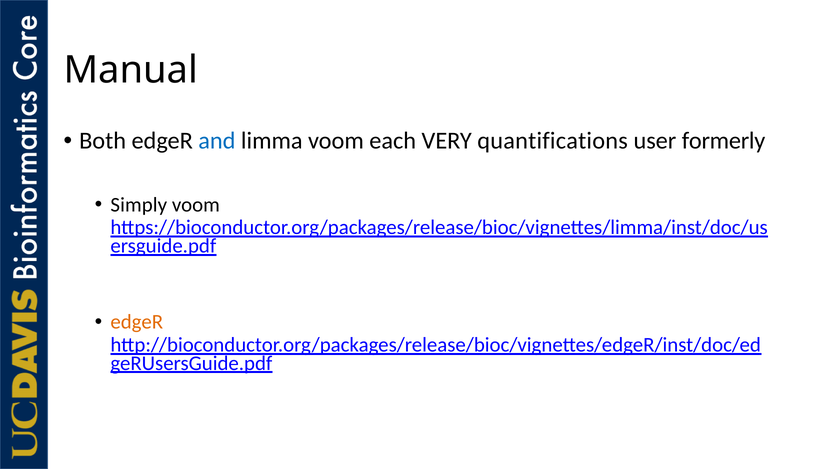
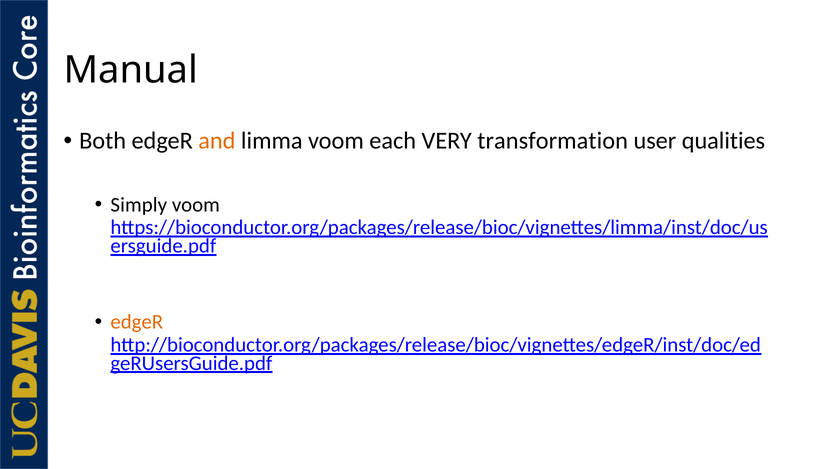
and colour: blue -> orange
quantifications: quantifications -> transformation
formerly: formerly -> qualities
